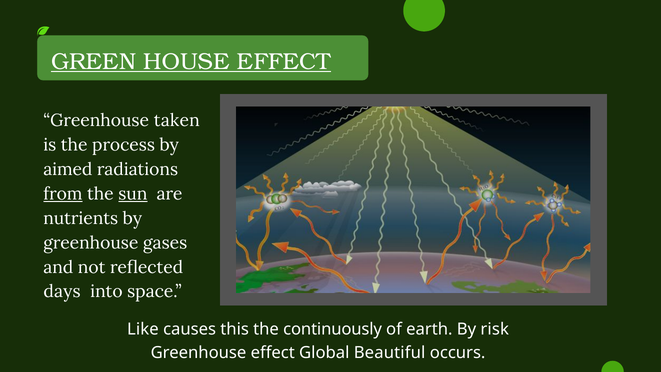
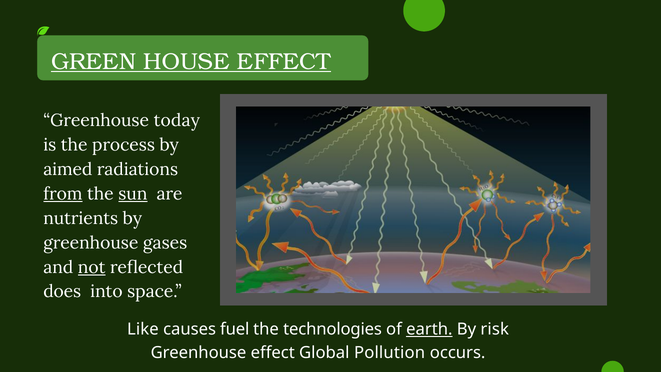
taken: taken -> today
not underline: none -> present
days: days -> does
this: this -> fuel
continuously: continuously -> technologies
earth underline: none -> present
Beautiful: Beautiful -> Pollution
